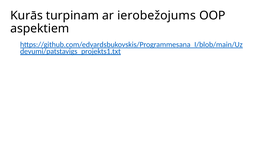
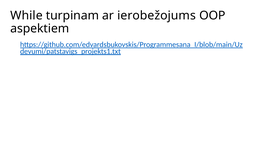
Kurās: Kurās -> While
